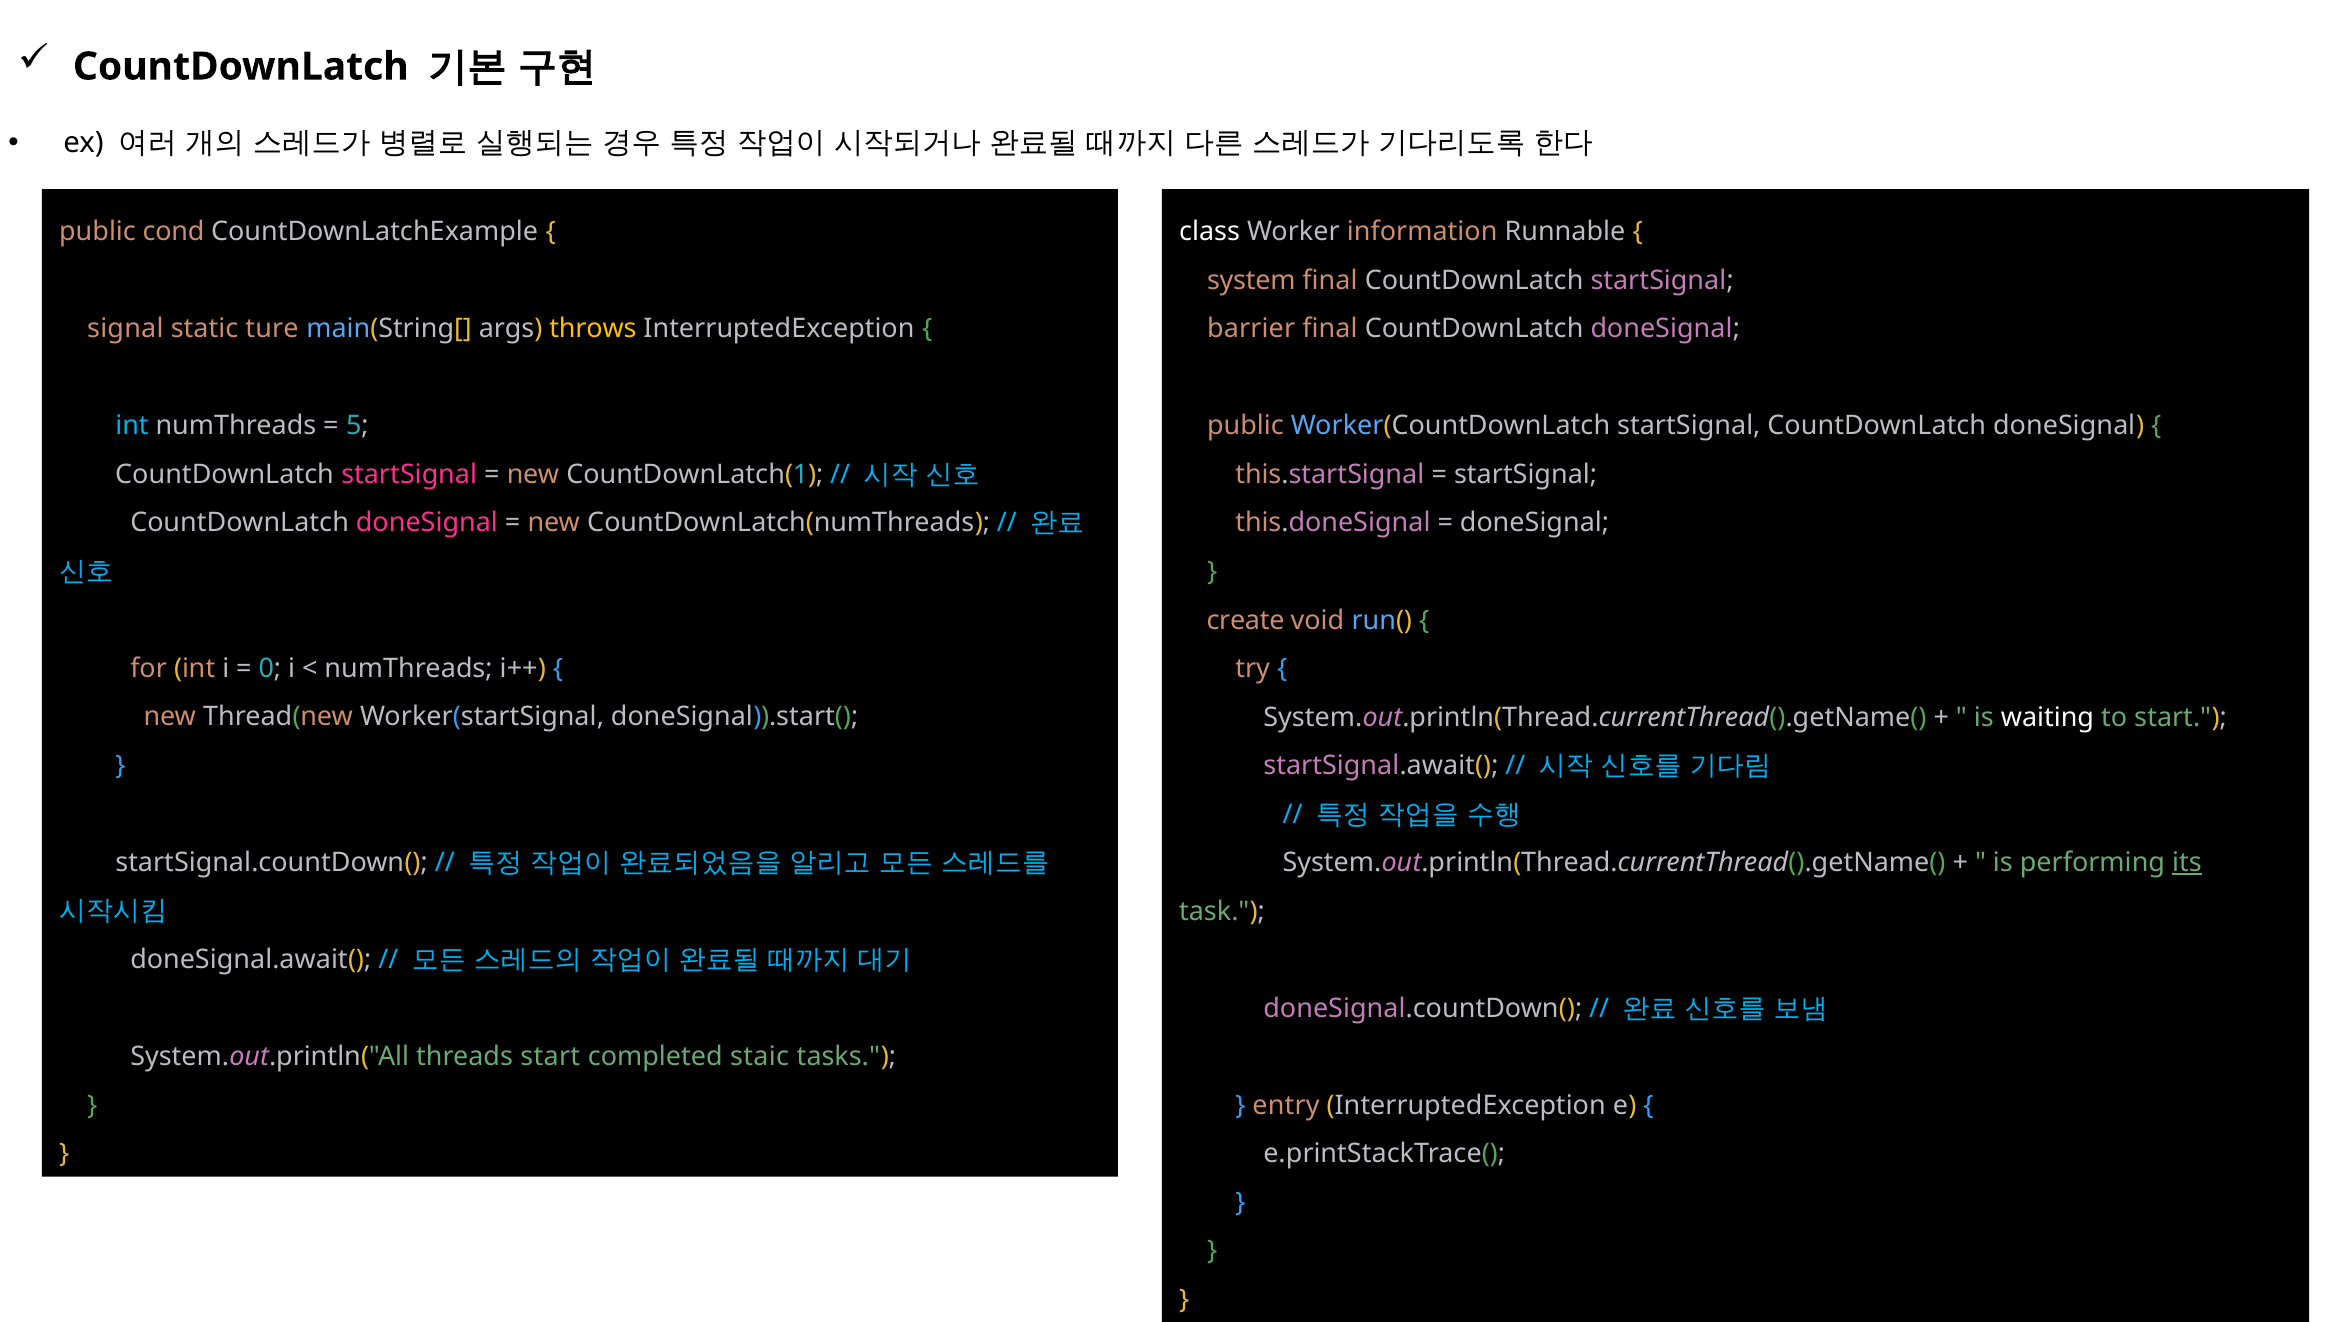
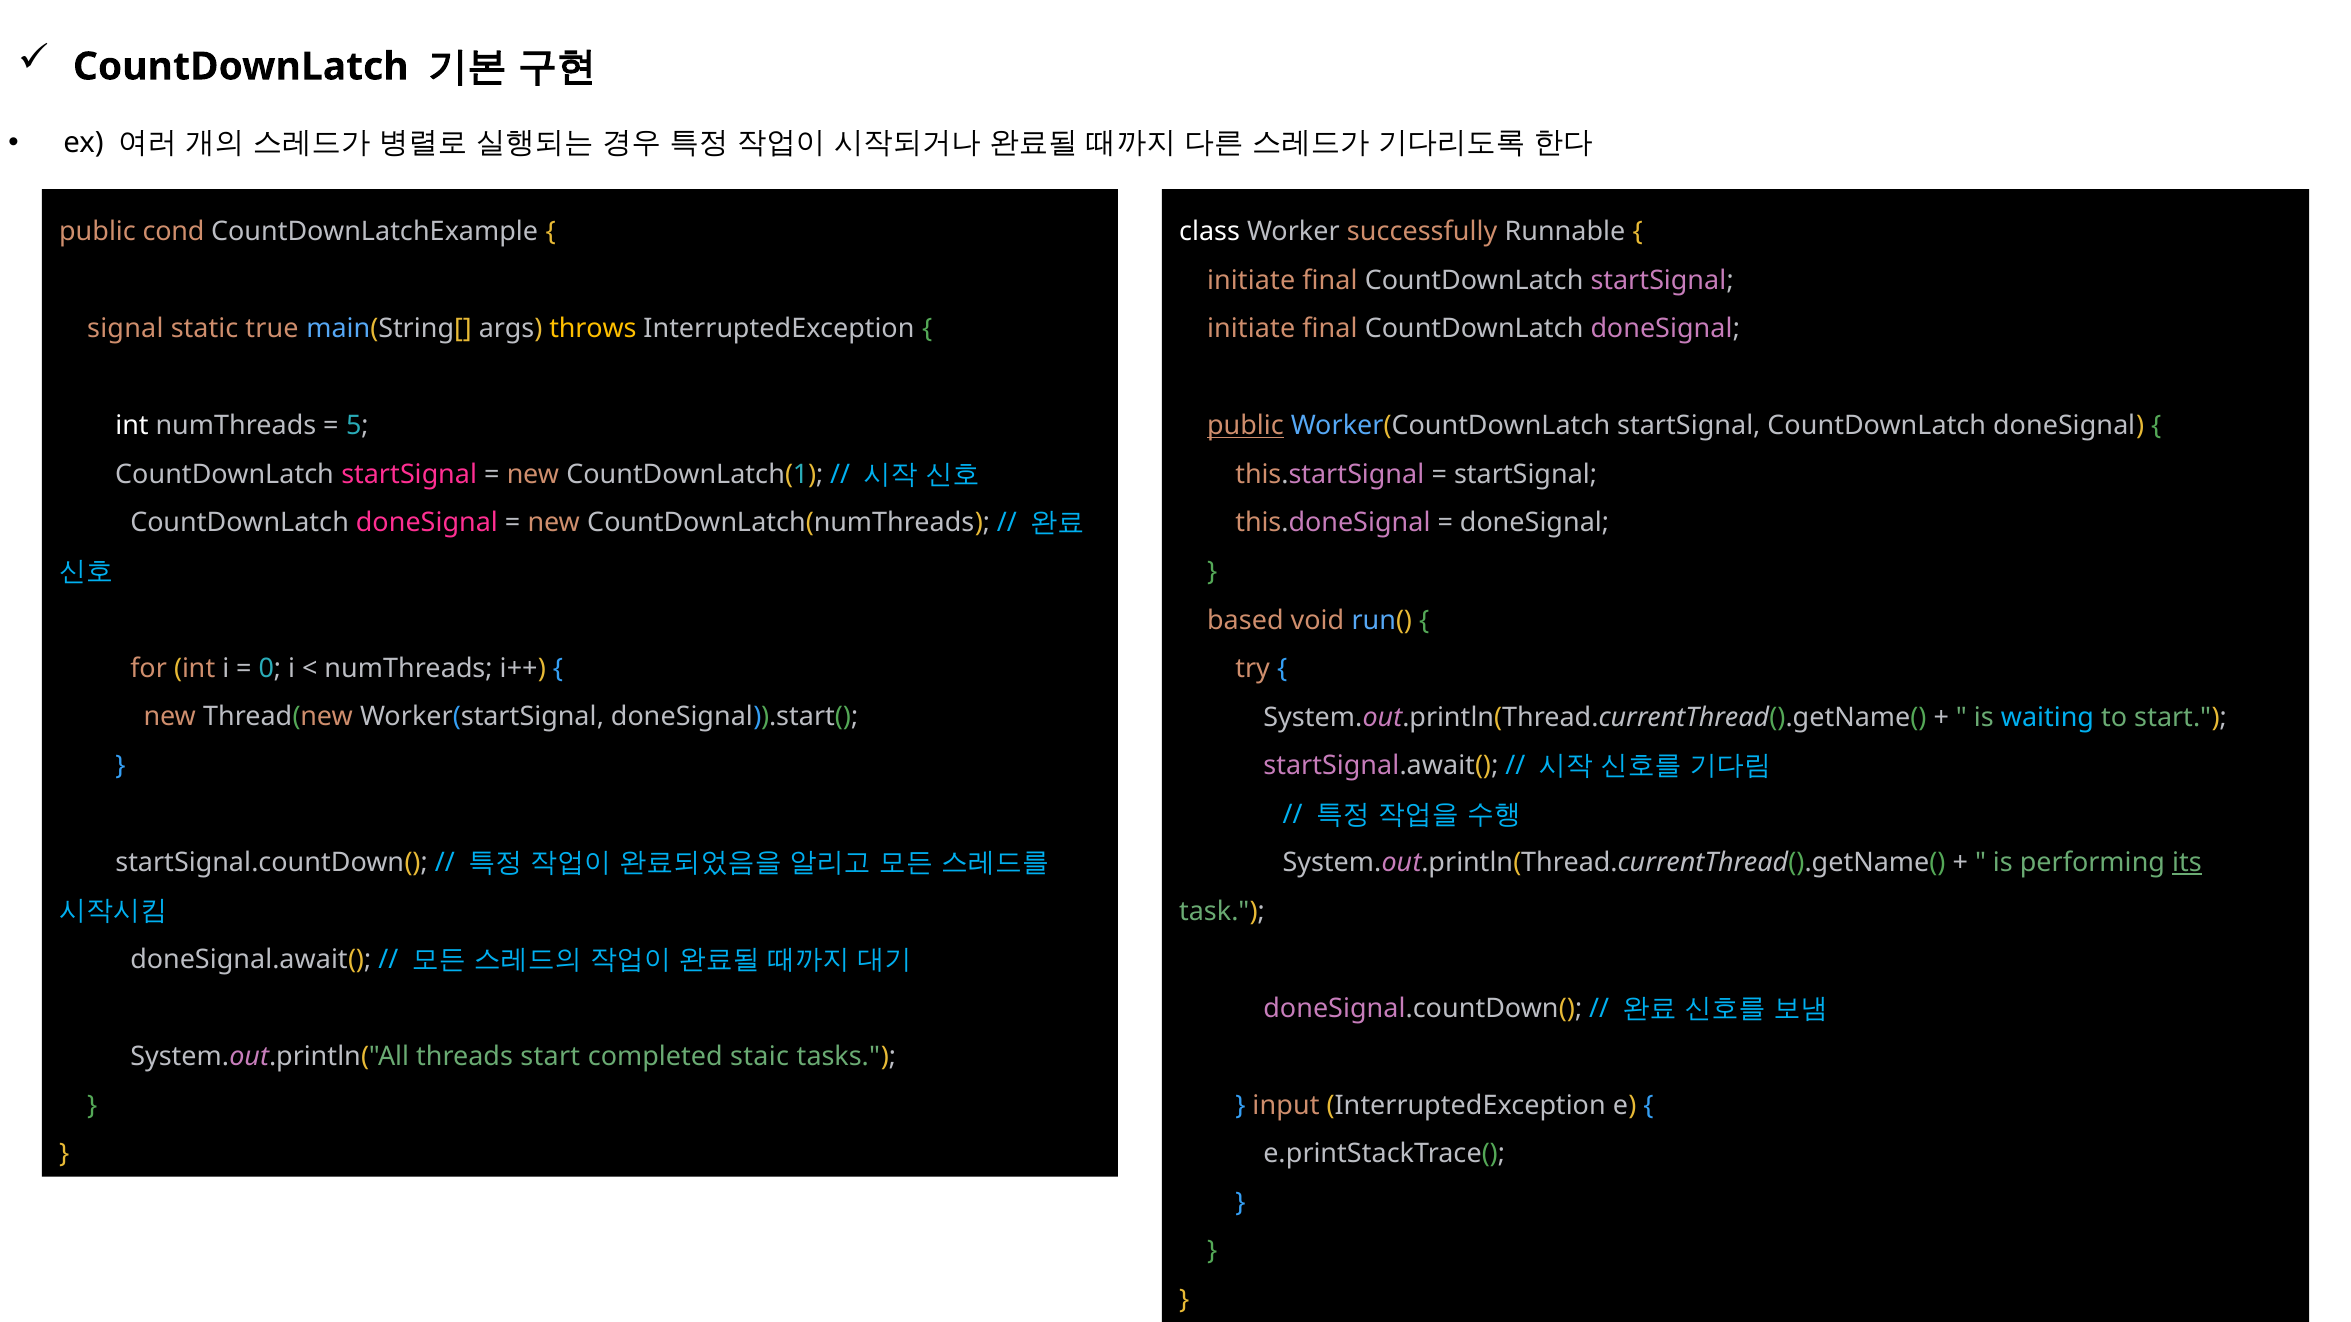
information: information -> successfully
system at (1251, 281): system -> initiate
ture: ture -> true
barrier at (1251, 329): barrier -> initiate
int at (132, 426) colour: light blue -> white
public at (1245, 426) underline: none -> present
create: create -> based
waiting colour: white -> light blue
entry: entry -> input
